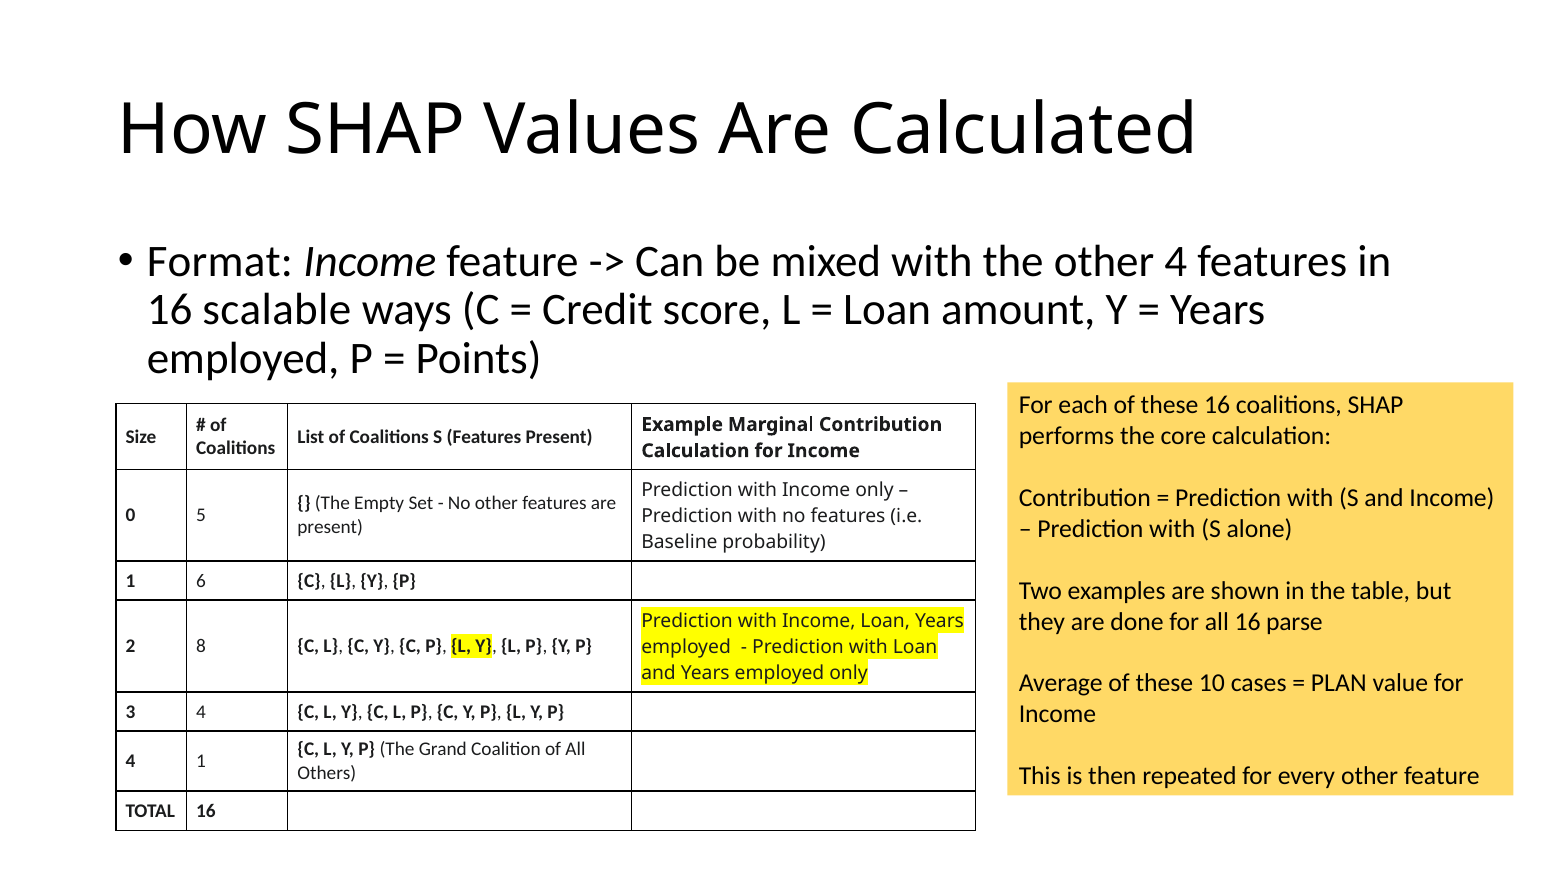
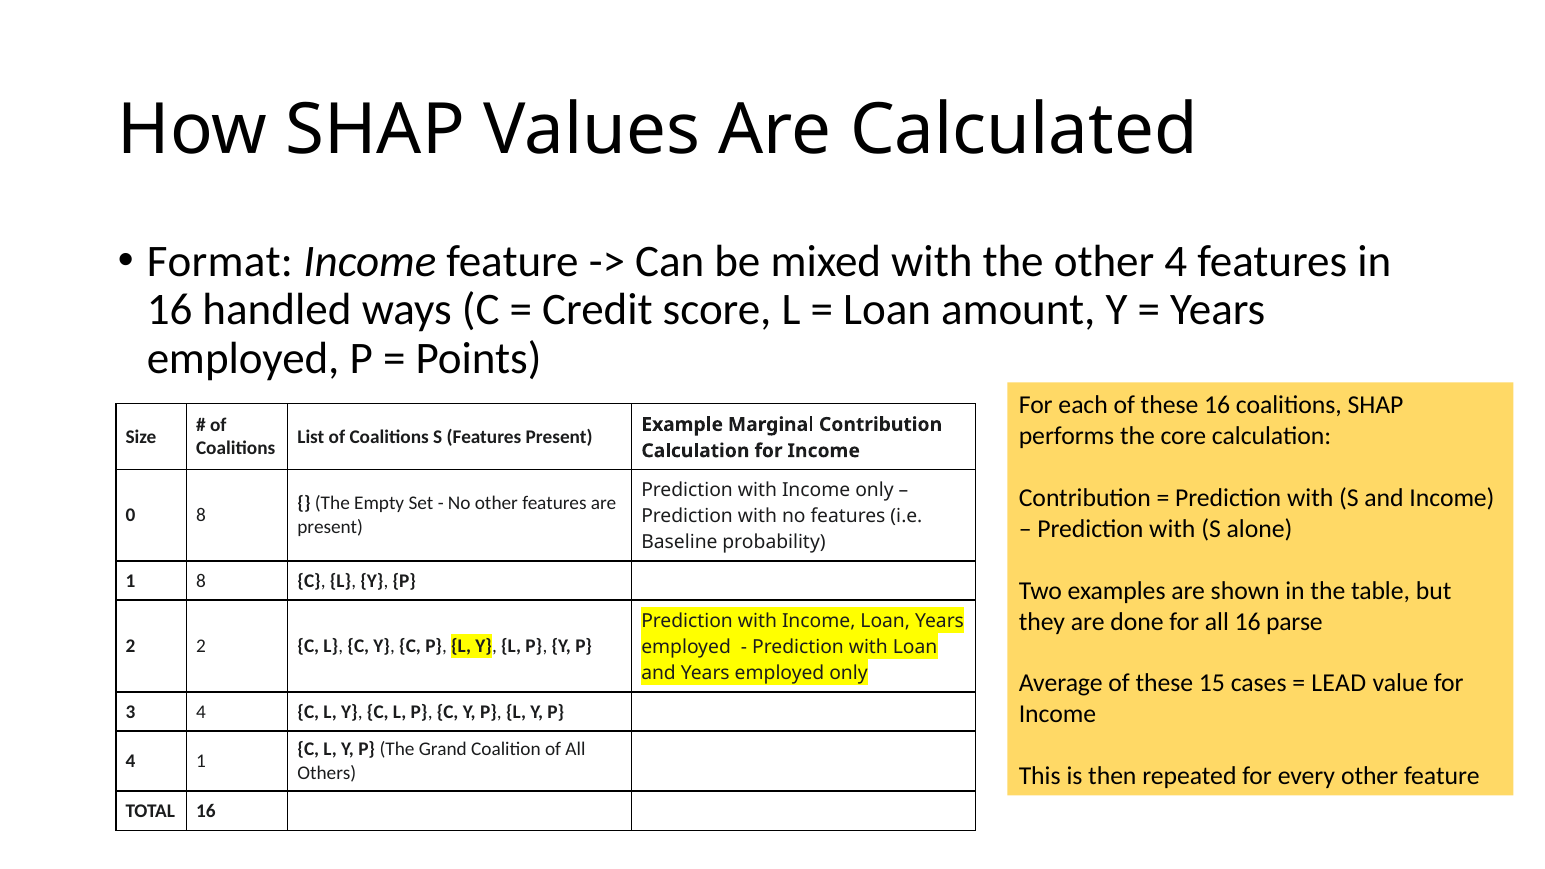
scalable: scalable -> handled
0 5: 5 -> 8
1 6: 6 -> 8
2 8: 8 -> 2
10: 10 -> 15
PLAN: PLAN -> LEAD
